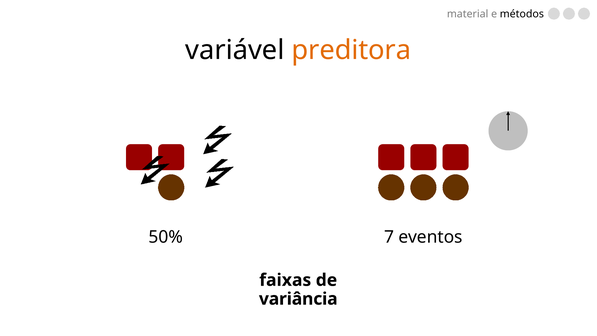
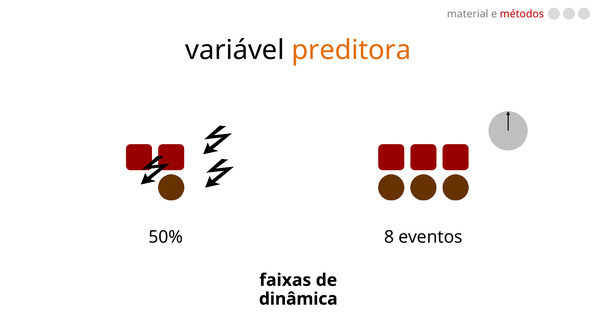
métodos colour: black -> red
7: 7 -> 8
variância: variância -> dinâmica
